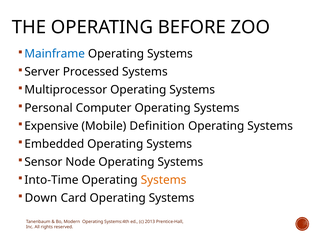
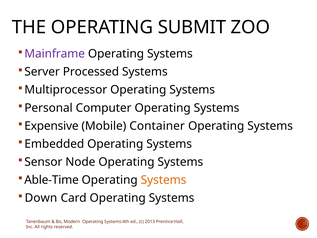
BEFORE: BEFORE -> SUBMIT
Mainframe colour: blue -> purple
Definition: Definition -> Container
Into-Time: Into-Time -> Able-Time
